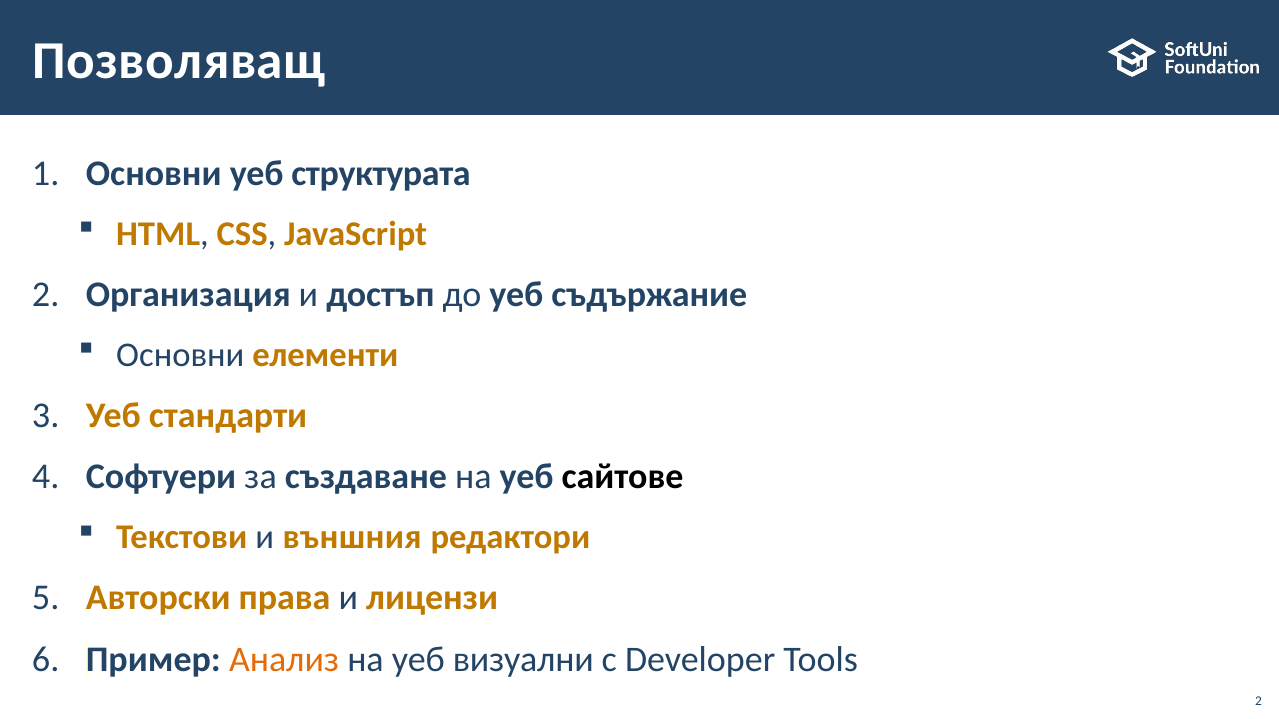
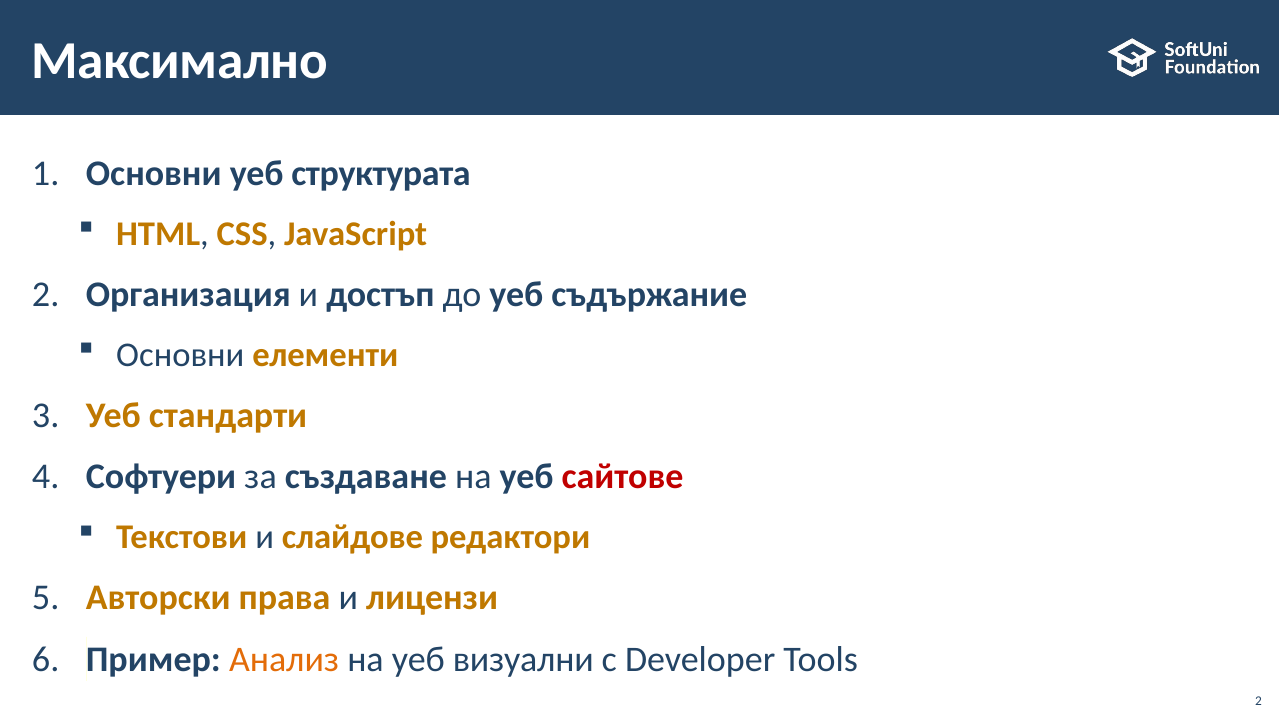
Позволяващ: Позволяващ -> Максимално
сайтове colour: black -> red
външния: външния -> слайдове
